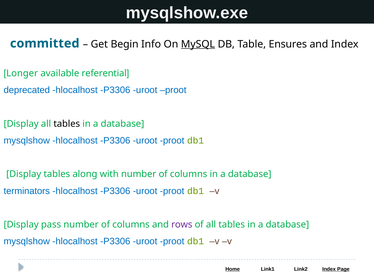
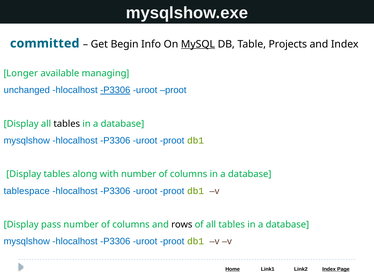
Ensures: Ensures -> Projects
referential: referential -> managing
deprecated: deprecated -> unchanged
P3306 at (115, 90) underline: none -> present
terminators: terminators -> tablespace
rows colour: purple -> black
